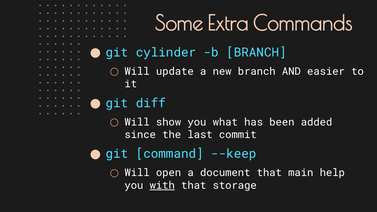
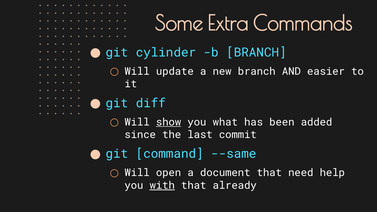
show underline: none -> present
--keep: --keep -> --same
main: main -> need
storage: storage -> already
